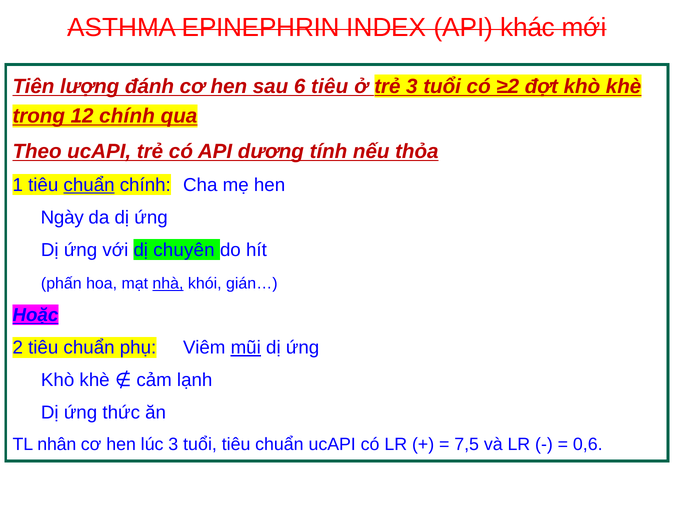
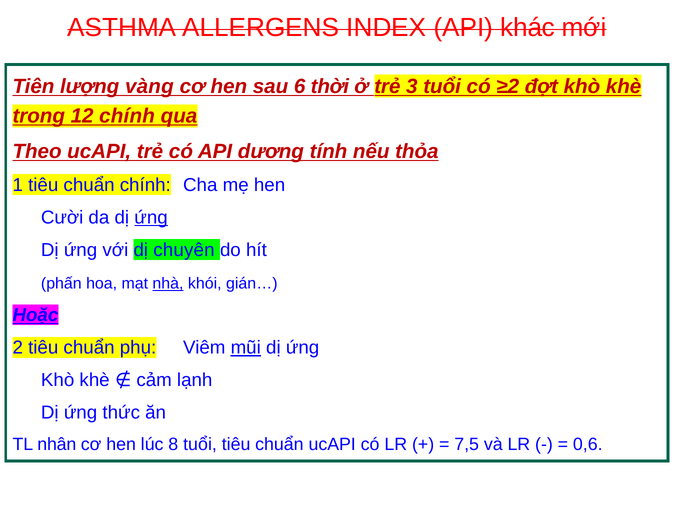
EPINEPHRIN: EPINEPHRIN -> ALLERGENS
đánh: đánh -> vàng
6 tiêu: tiêu -> thời
chuẩn at (89, 185) underline: present -> none
Ngày: Ngày -> Cười
ứng at (151, 218) underline: none -> present
lúc 3: 3 -> 8
